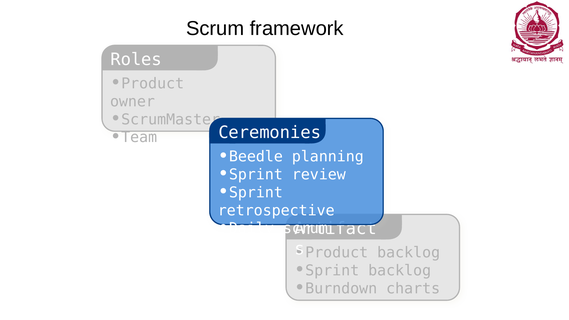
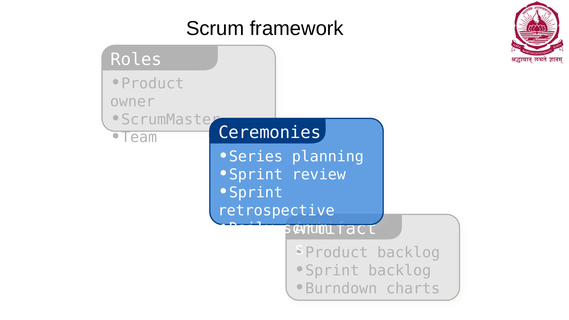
Beedle: Beedle -> Series
